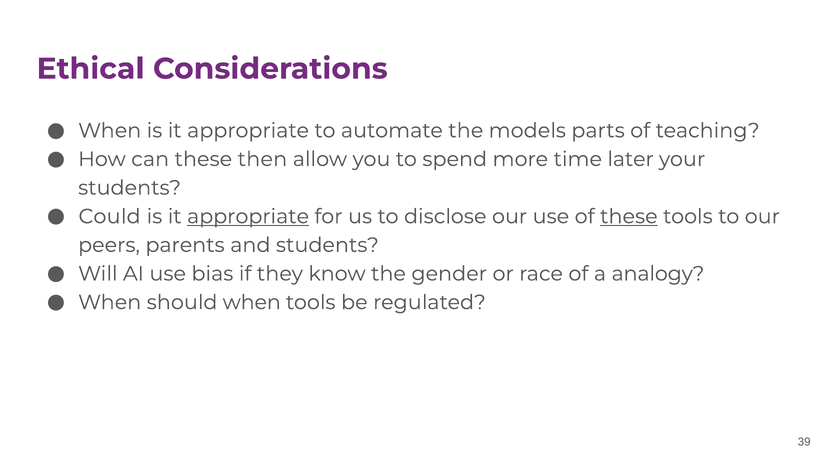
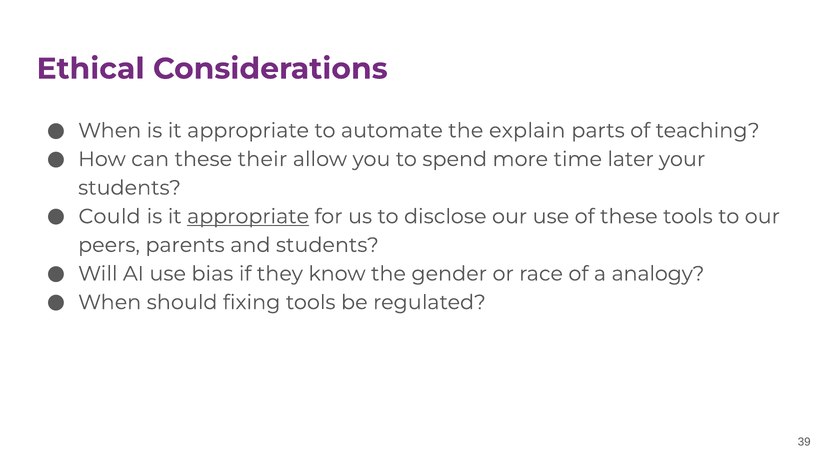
models: models -> explain
then: then -> their
these at (629, 216) underline: present -> none
should when: when -> fixing
